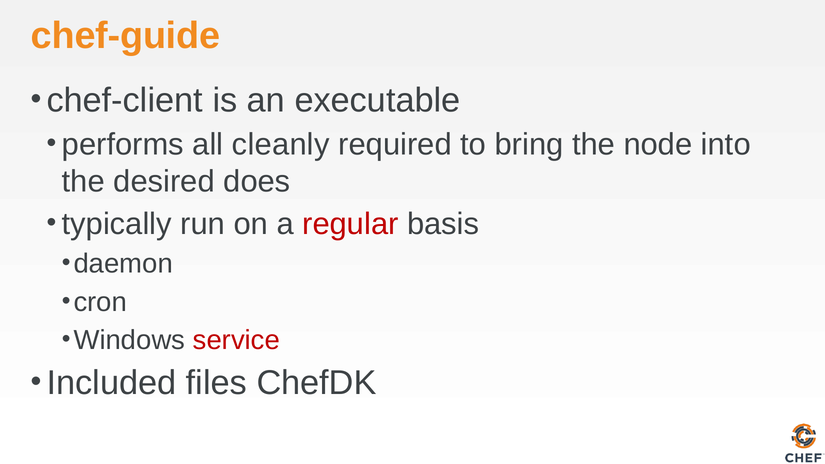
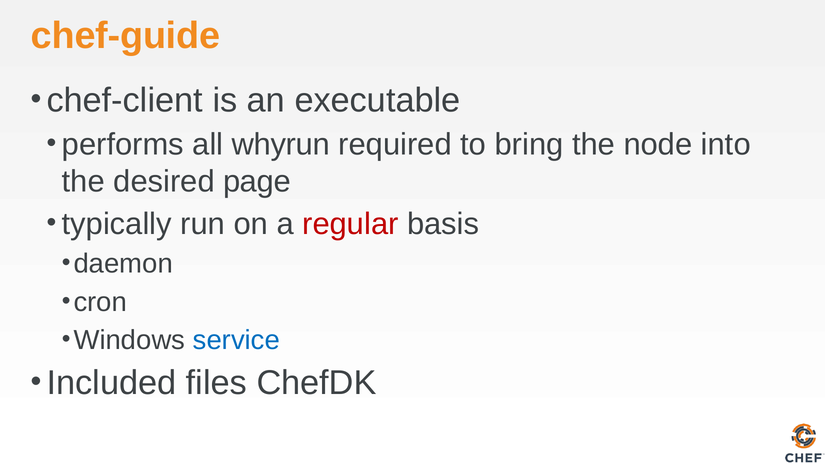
cleanly: cleanly -> whyrun
does: does -> page
service colour: red -> blue
